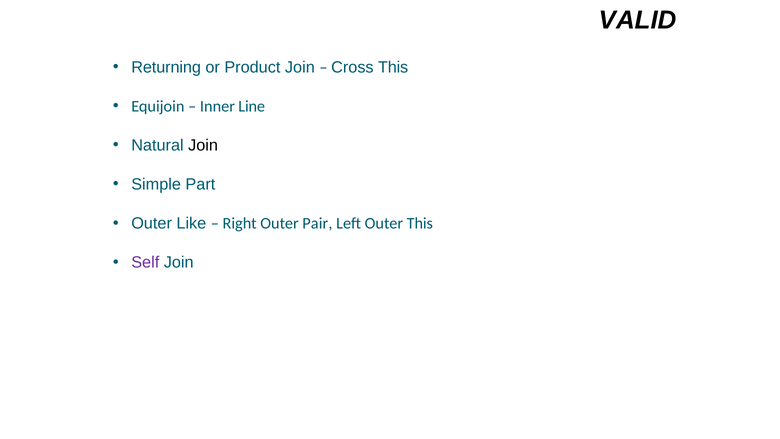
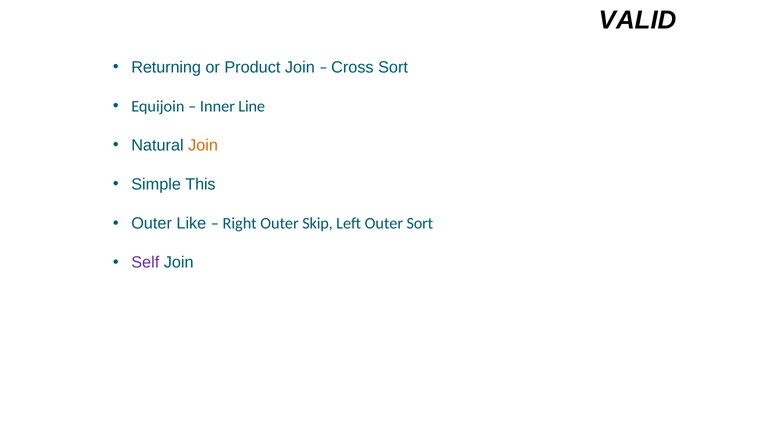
Cross This: This -> Sort
Join at (203, 145) colour: black -> orange
Part: Part -> This
Pair: Pair -> Skip
Outer This: This -> Sort
